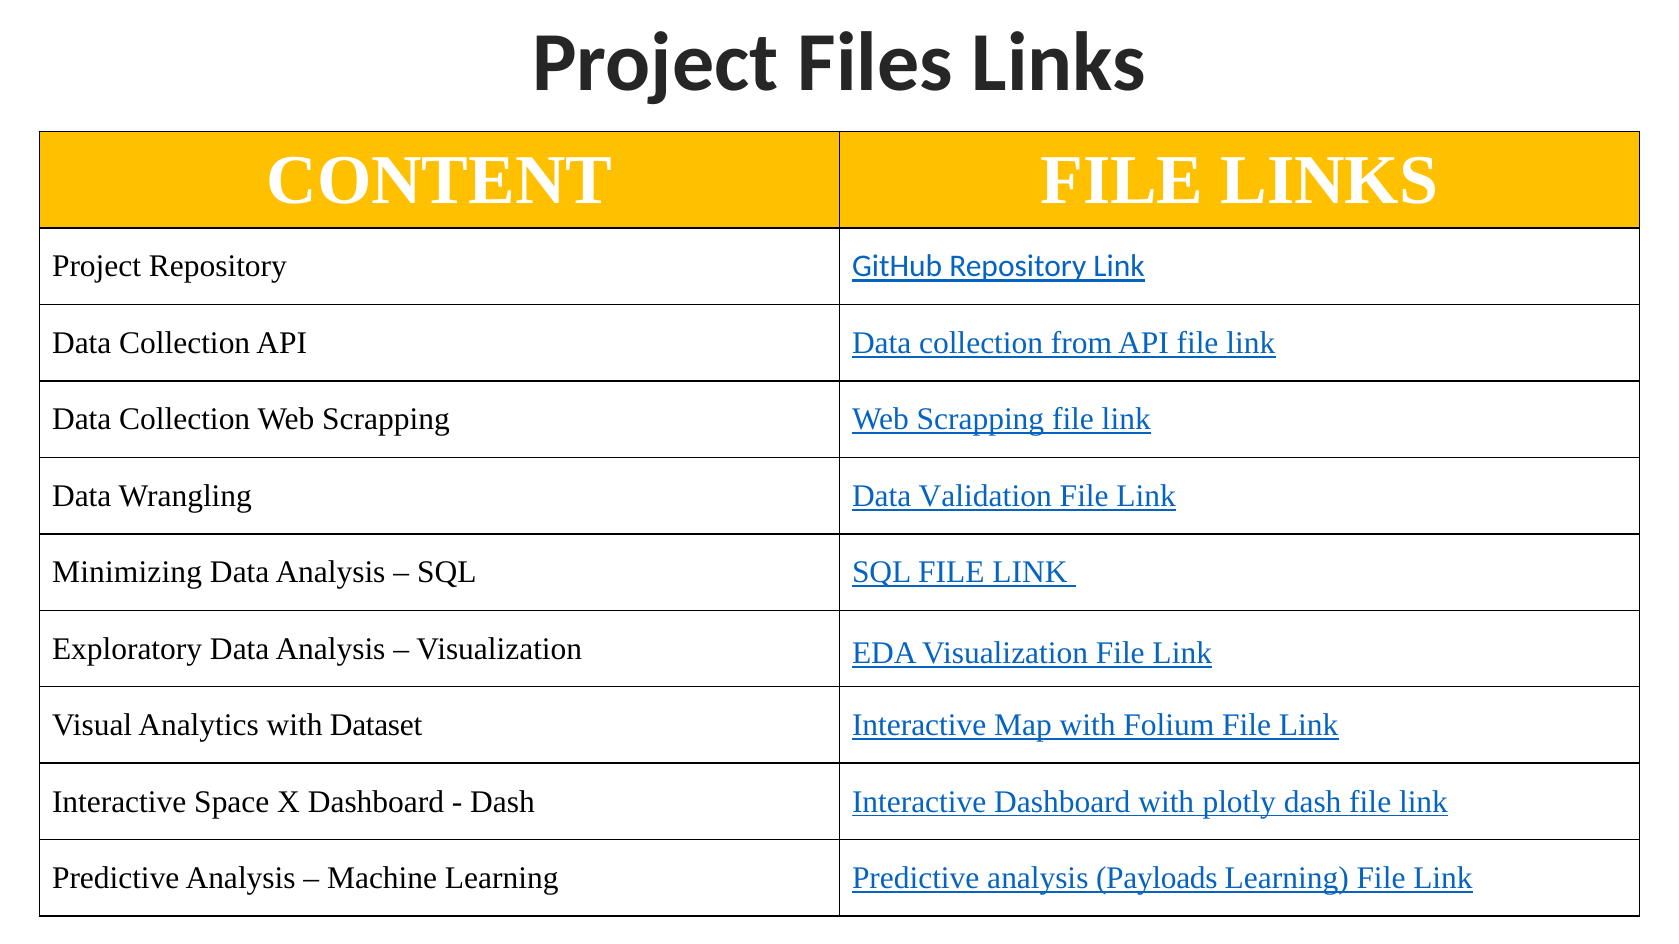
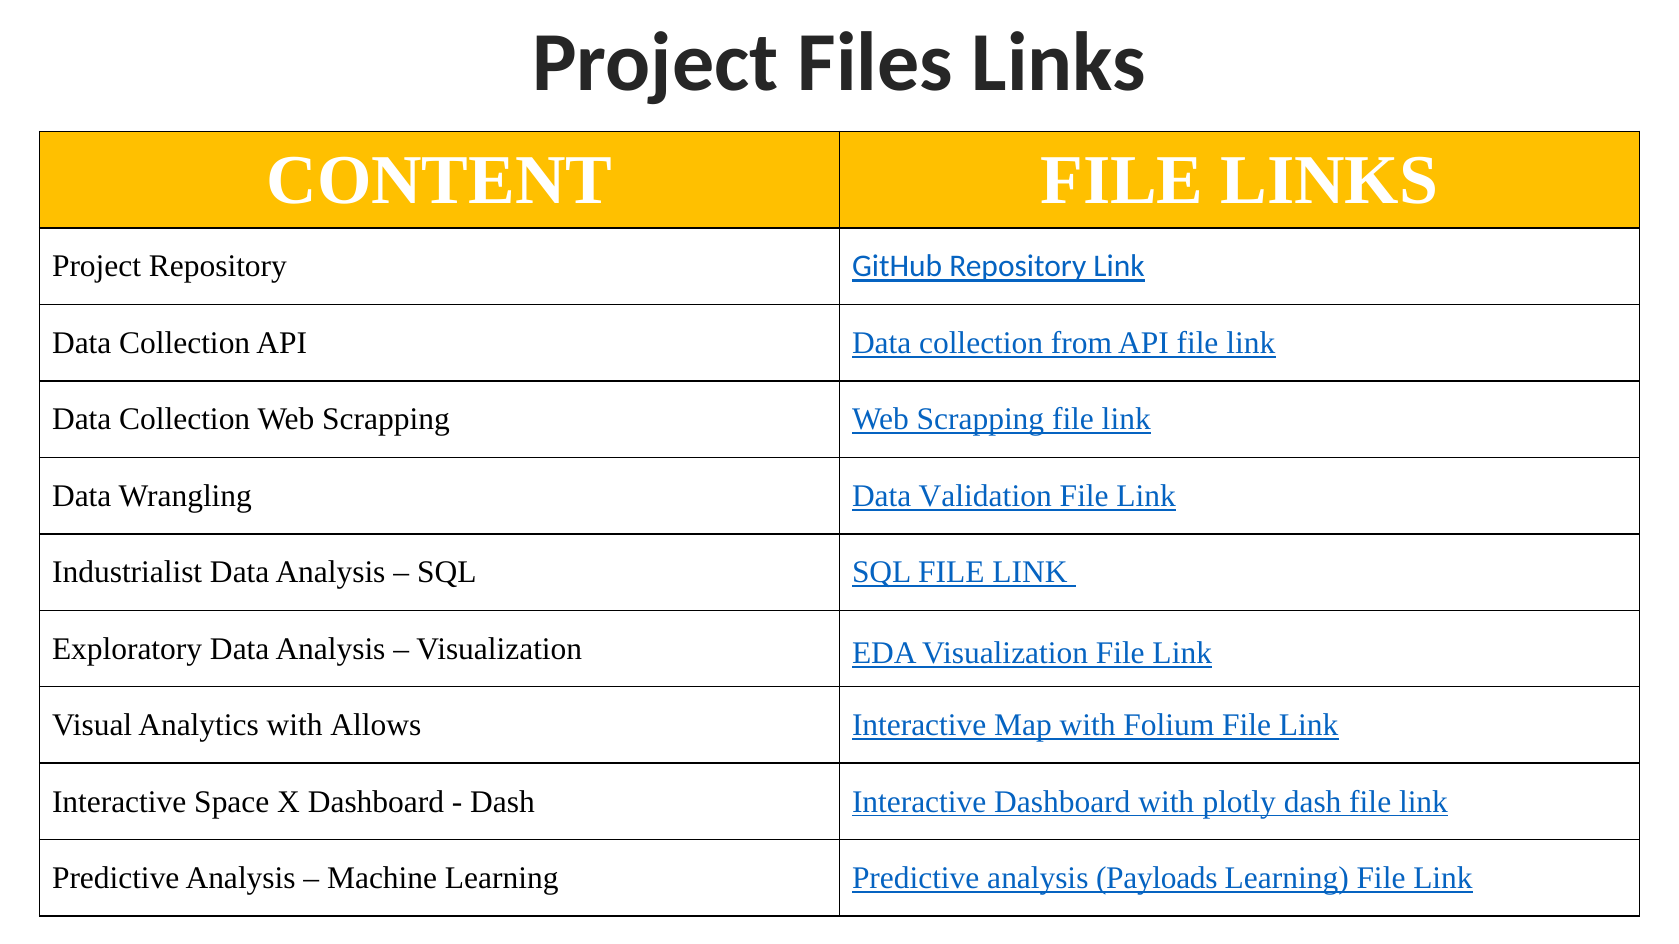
Minimizing: Minimizing -> Industrialist
Dataset: Dataset -> Allows
